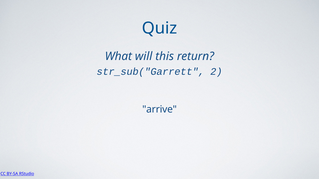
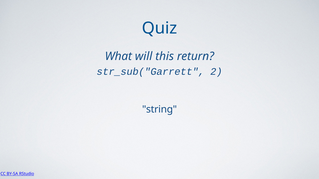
arrive: arrive -> string
